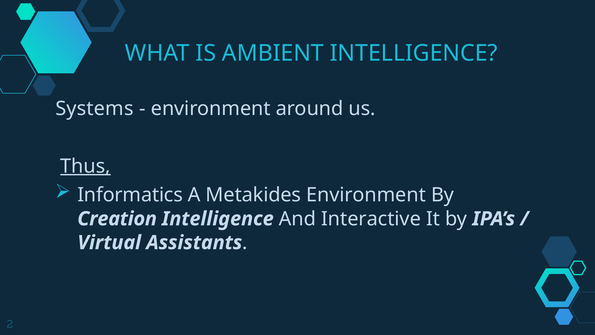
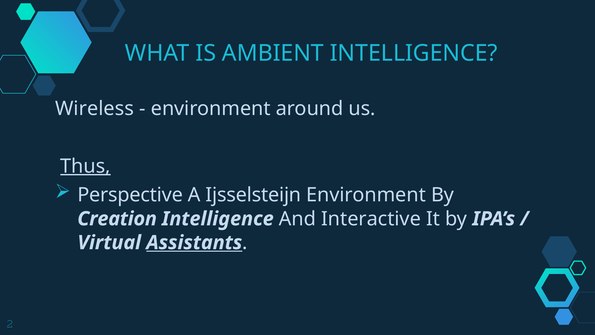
Systems: Systems -> Wireless
Informatics: Informatics -> Perspective
Metakides: Metakides -> Ijsselsteijn
Assistants underline: none -> present
